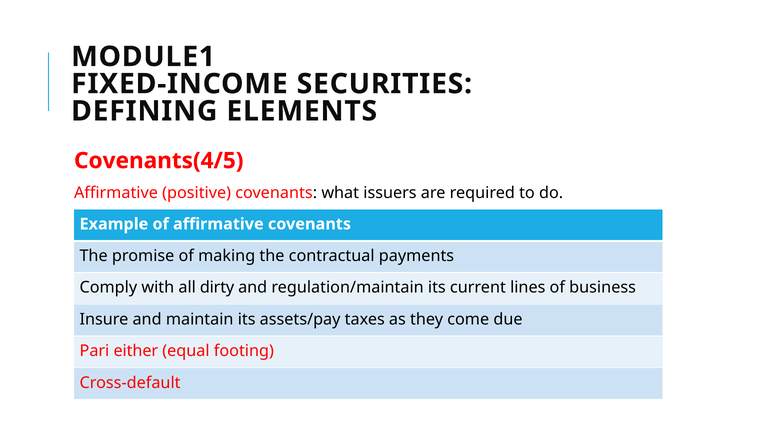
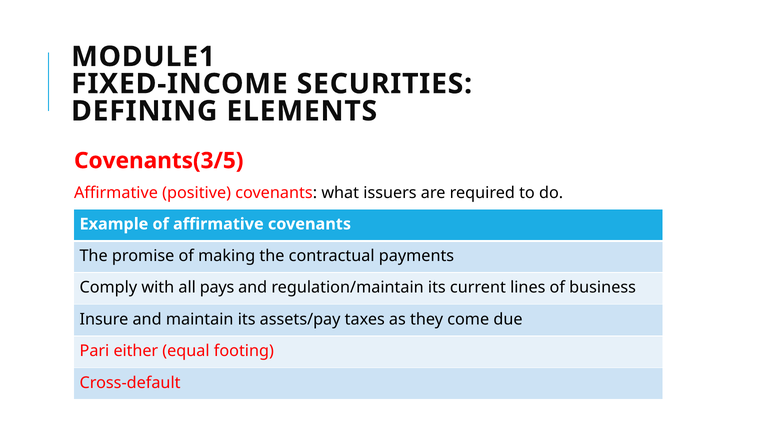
Covenants(4/5: Covenants(4/5 -> Covenants(3/5
dirty: dirty -> pays
